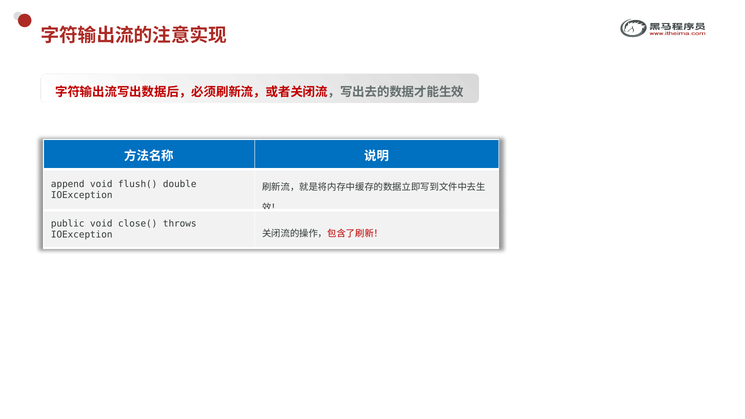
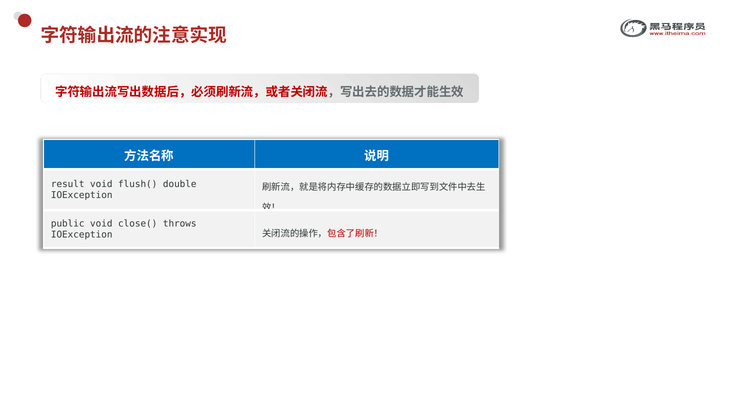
append: append -> result
